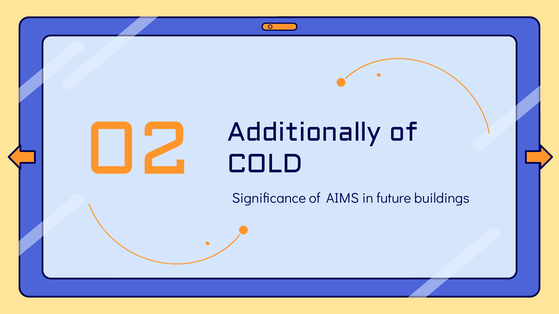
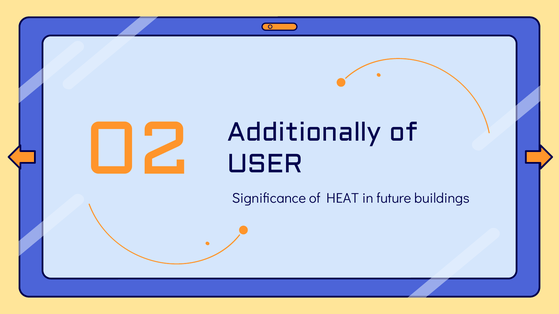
COLD: COLD -> USER
AIMS: AIMS -> HEAT
